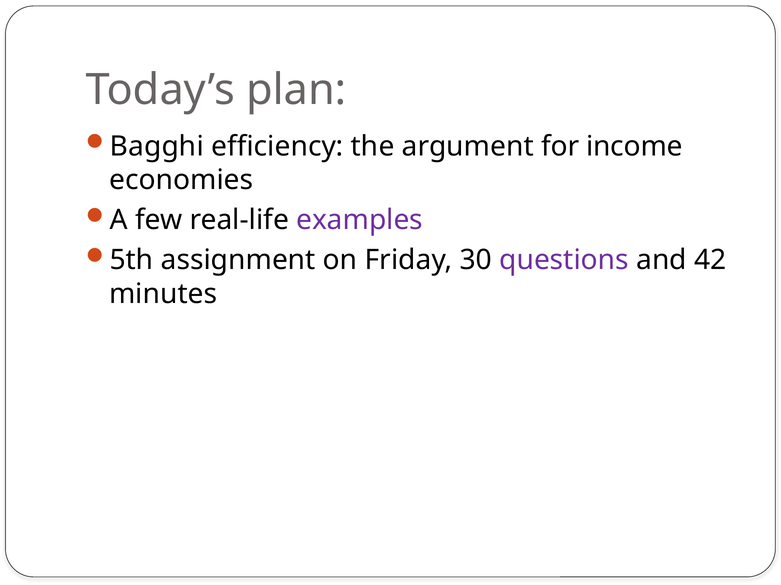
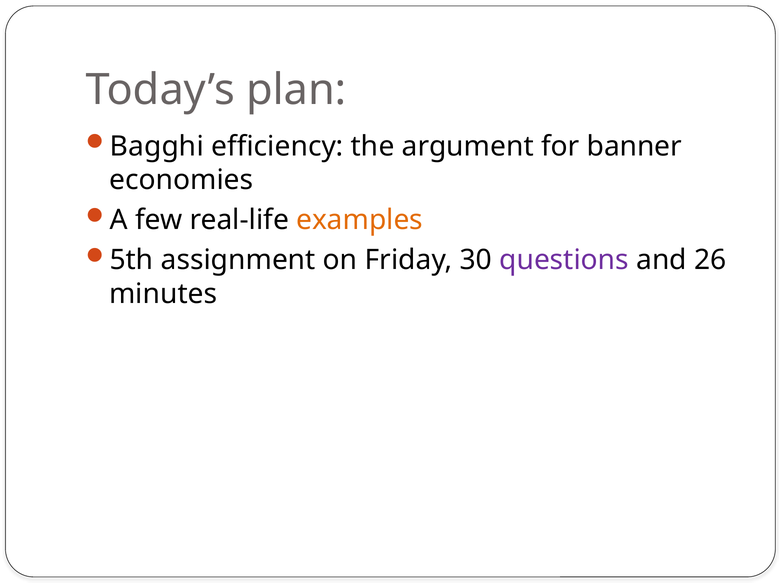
income: income -> banner
examples colour: purple -> orange
42: 42 -> 26
